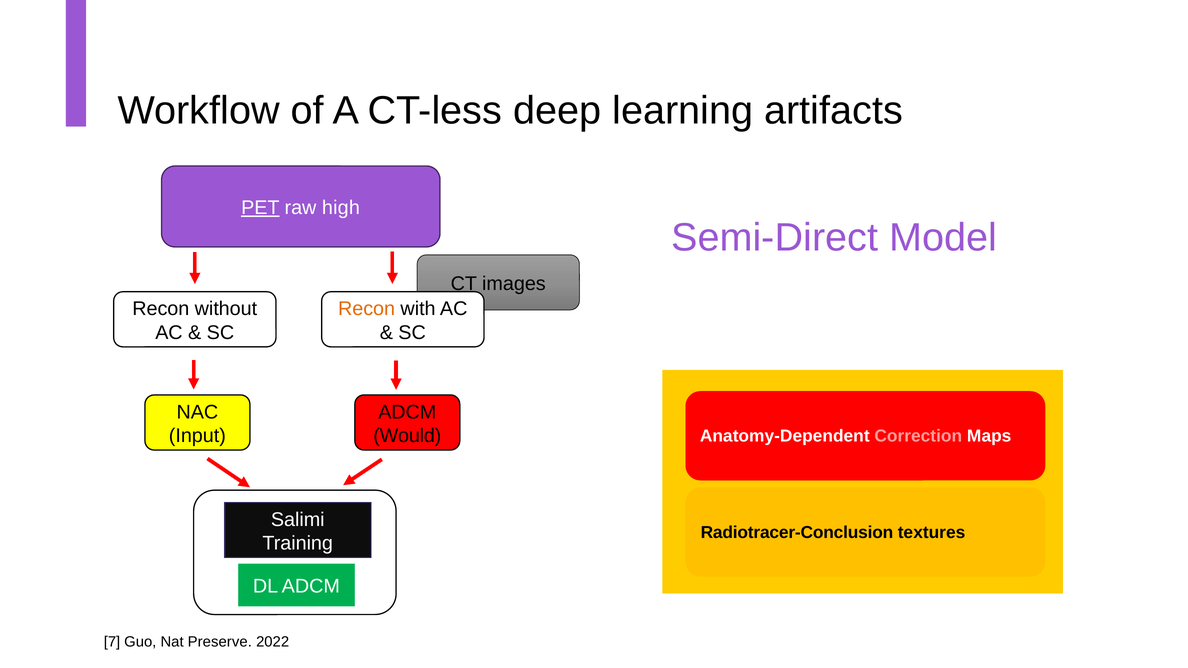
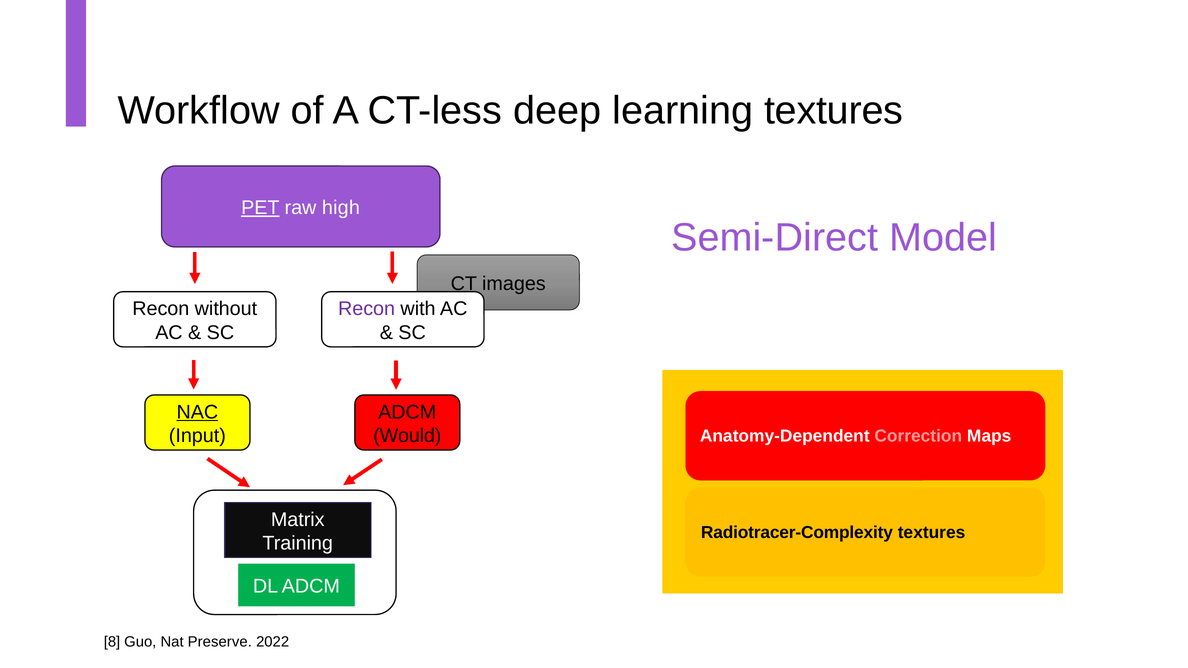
learning artifacts: artifacts -> textures
Recon at (367, 309) colour: orange -> purple
NAC underline: none -> present
Salimi: Salimi -> Matrix
Radiotracer-Conclusion: Radiotracer-Conclusion -> Radiotracer-Complexity
7: 7 -> 8
